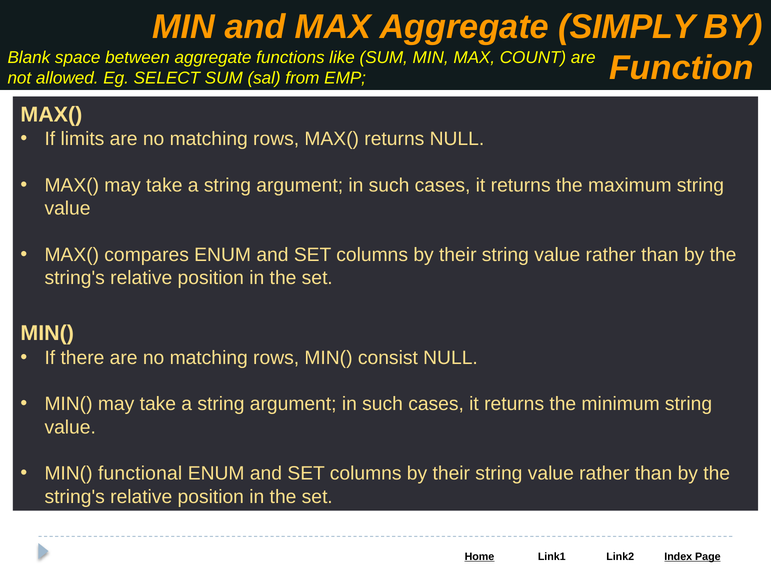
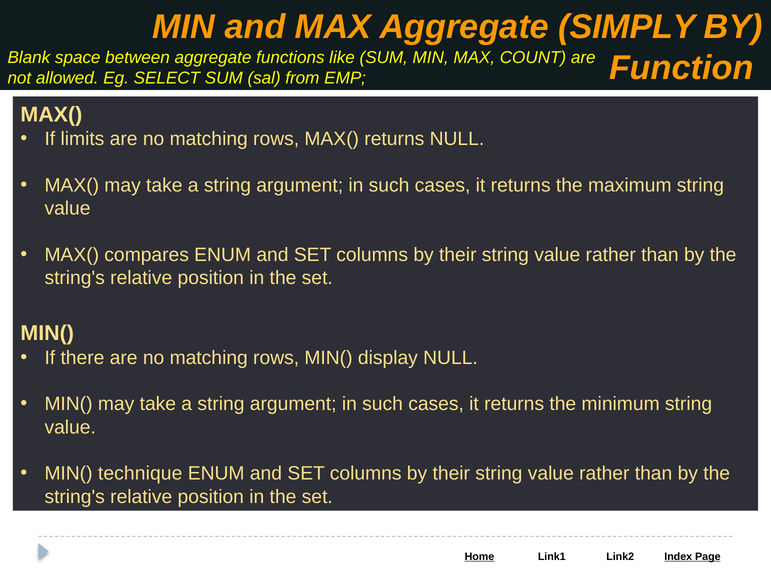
consist: consist -> display
functional: functional -> technique
